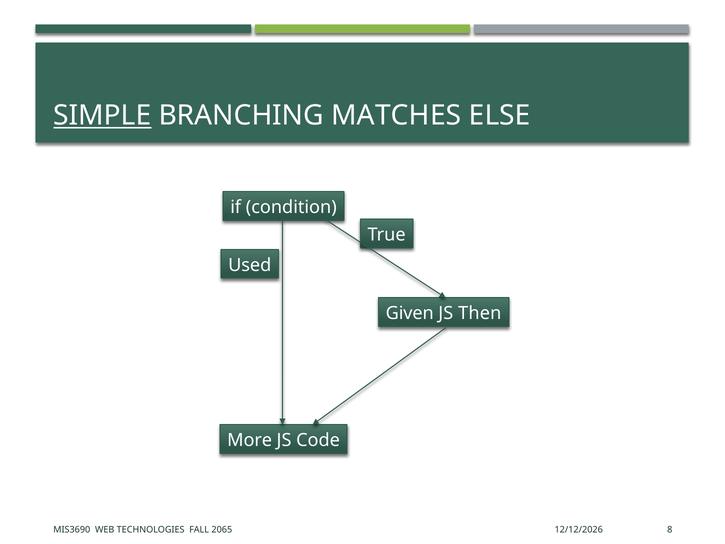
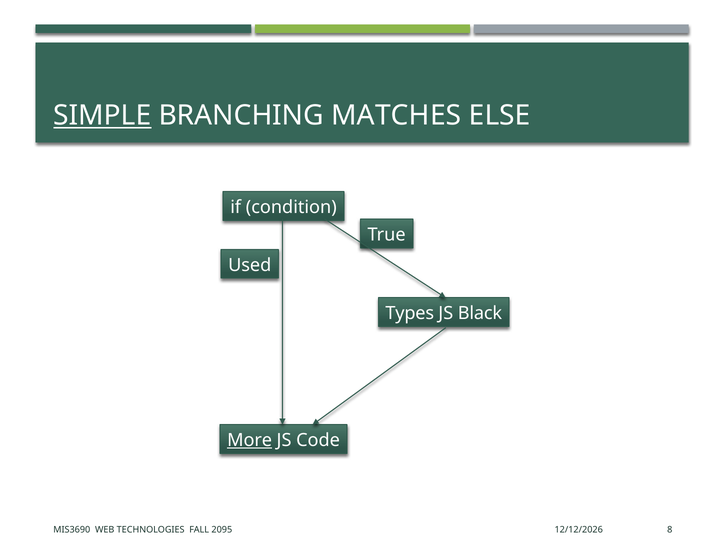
Given: Given -> Types
Then: Then -> Black
More underline: none -> present
2065: 2065 -> 2095
